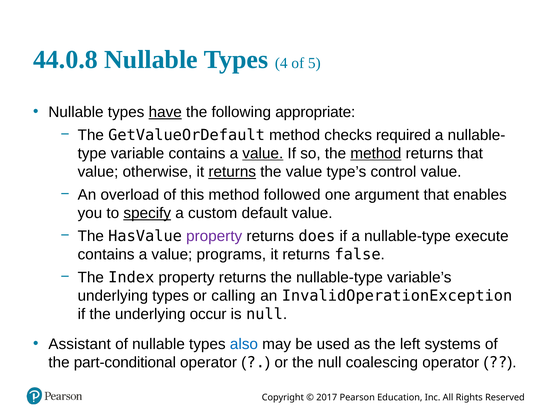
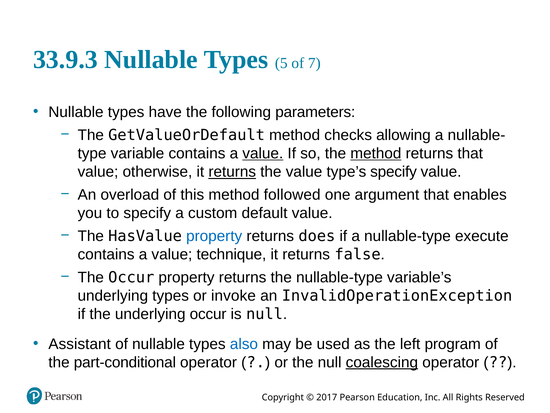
44.0.8: 44.0.8 -> 33.9.3
4: 4 -> 5
5: 5 -> 7
have underline: present -> none
appropriate: appropriate -> parameters
required: required -> allowing
type’s control: control -> specify
specify at (147, 213) underline: present -> none
property at (214, 236) colour: purple -> blue
programs: programs -> technique
The Index: Index -> Occur
calling: calling -> invoke
systems: systems -> program
coalescing underline: none -> present
